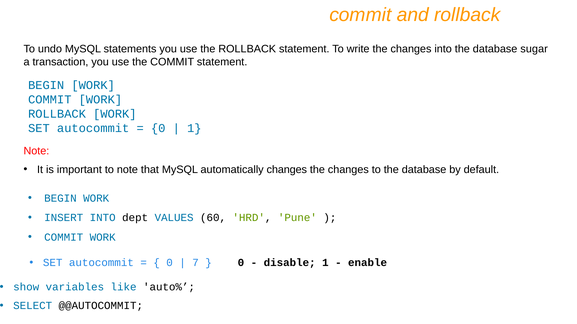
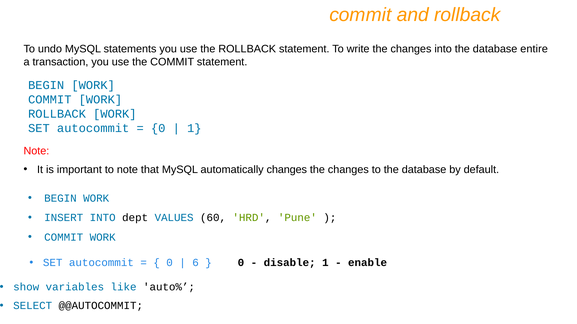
sugar: sugar -> entire
7: 7 -> 6
